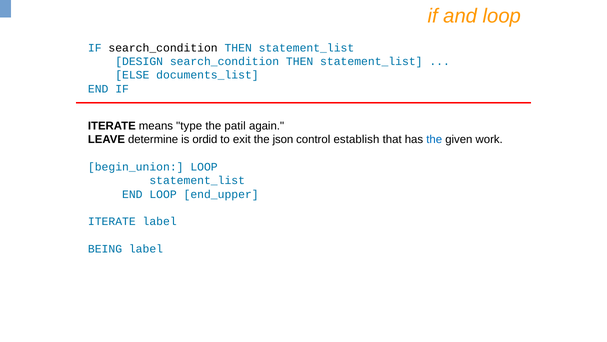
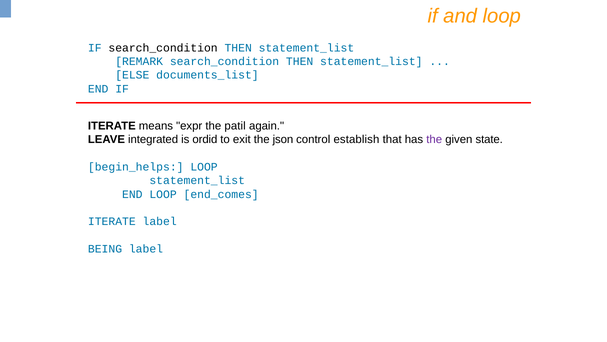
DESIGN: DESIGN -> REMARK
type: type -> expr
determine: determine -> integrated
the at (434, 139) colour: blue -> purple
work: work -> state
begin_union: begin_union -> begin_helps
end_upper: end_upper -> end_comes
